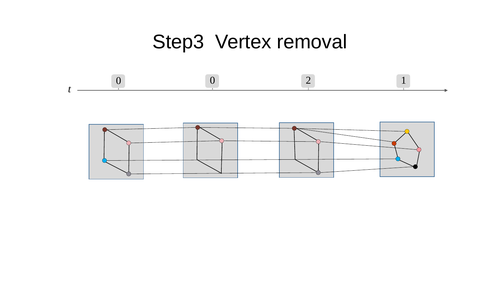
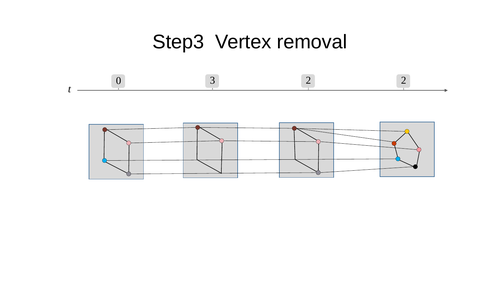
0 0: 0 -> 3
2 1: 1 -> 2
